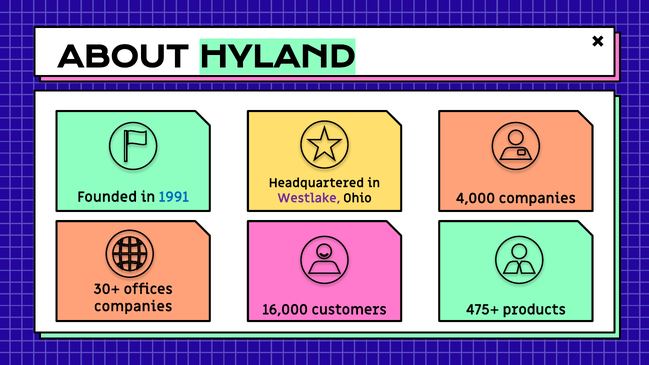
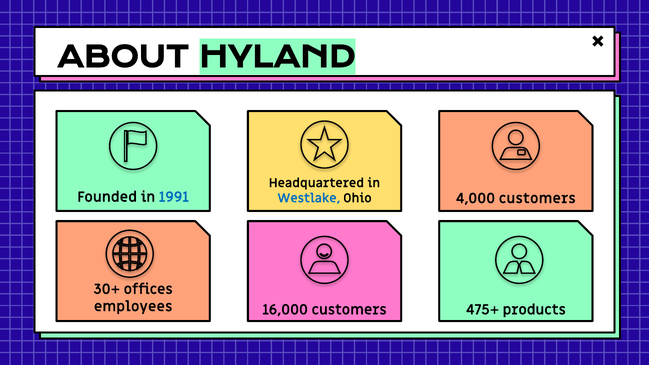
Westlake colour: purple -> blue
4,000 companies: companies -> customers
companies at (133, 307): companies -> employees
